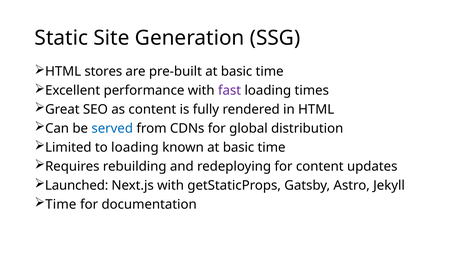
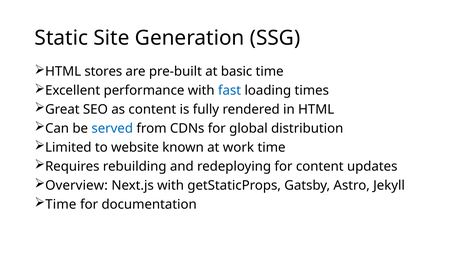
fast colour: purple -> blue
to loading: loading -> website
known at basic: basic -> work
Launched: Launched -> Overview
